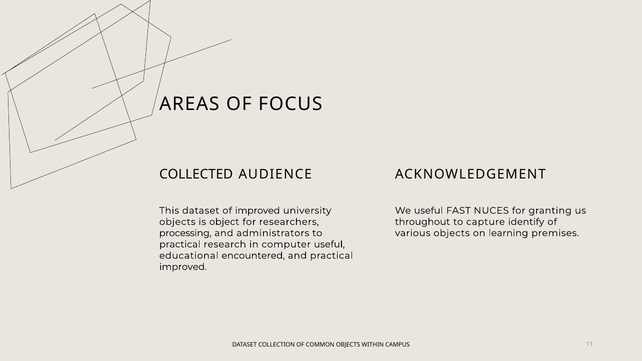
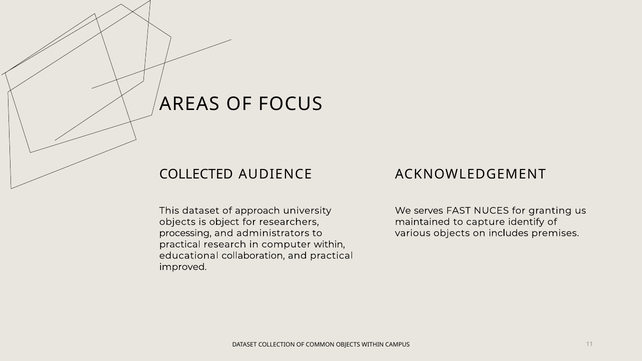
of improved: improved -> approach
We useful: useful -> serves
throughout: throughout -> maintained
learning: learning -> includes
computer useful: useful -> within
encountered: encountered -> collaboration
